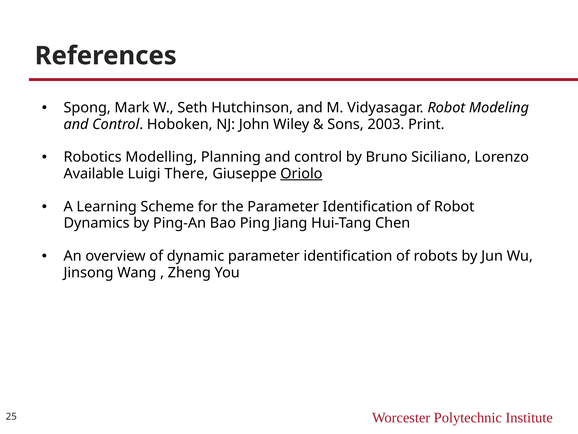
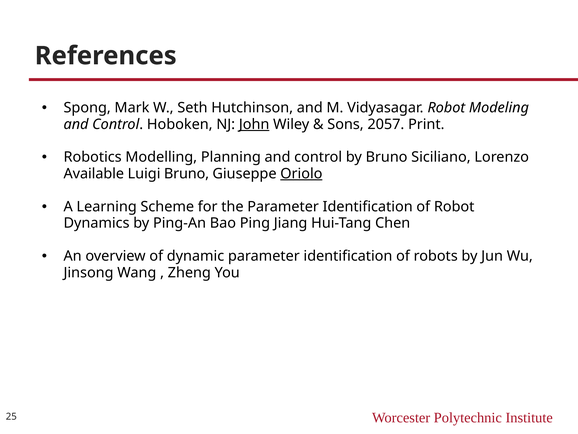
John underline: none -> present
2003: 2003 -> 2057
Luigi There: There -> Bruno
